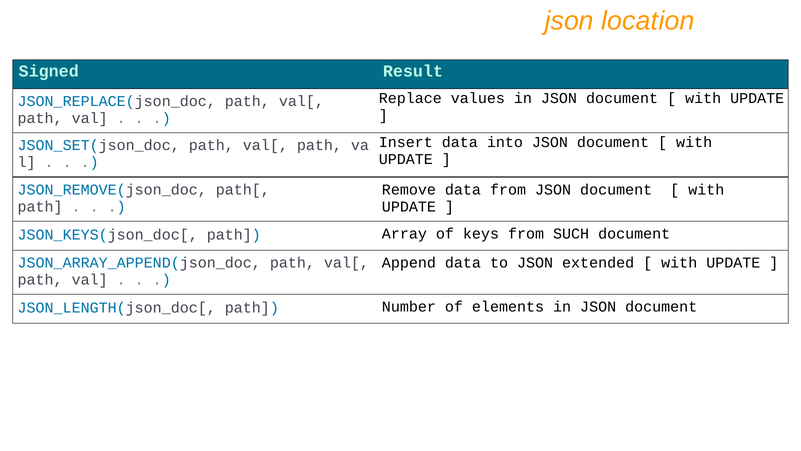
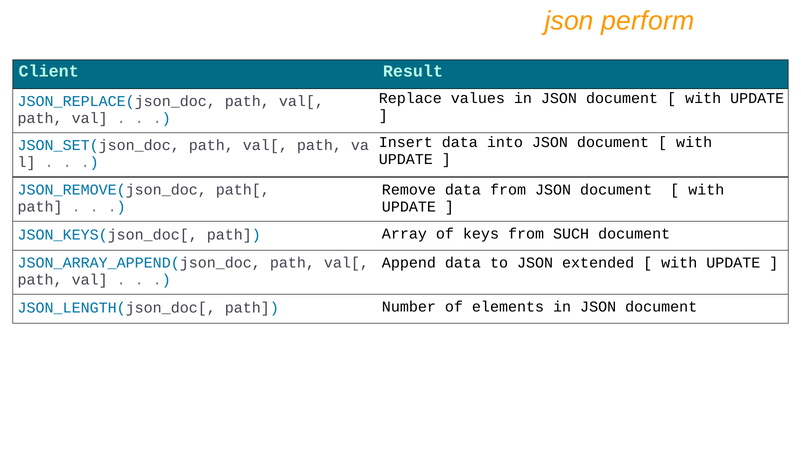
location: location -> perform
Signed: Signed -> Client
